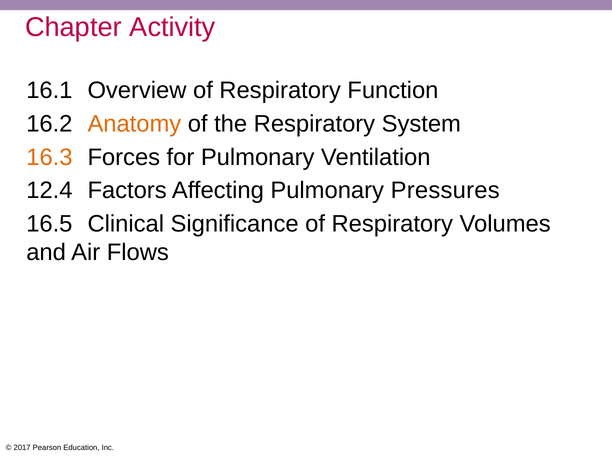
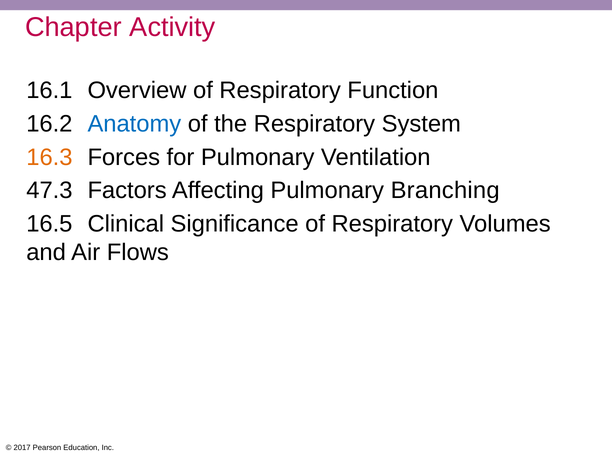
Anatomy colour: orange -> blue
12.4: 12.4 -> 47.3
Pressures: Pressures -> Branching
